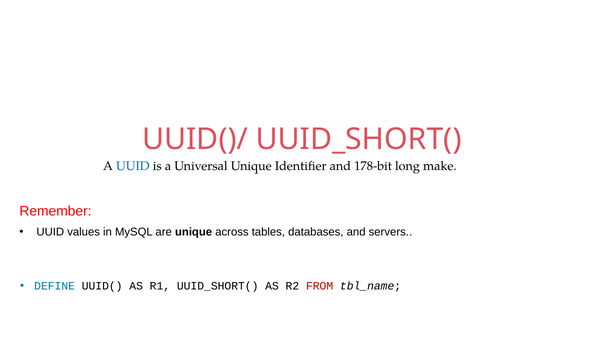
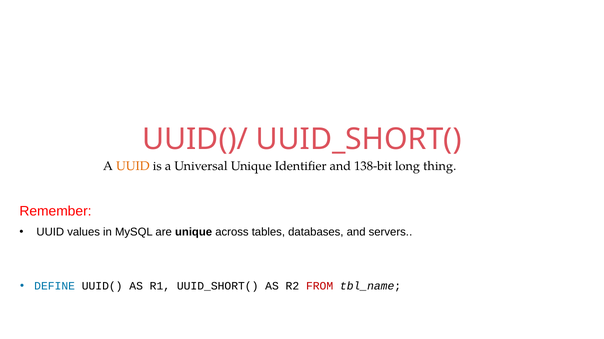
UUID at (133, 166) colour: blue -> orange
178-bit: 178-bit -> 138-bit
make: make -> thing
